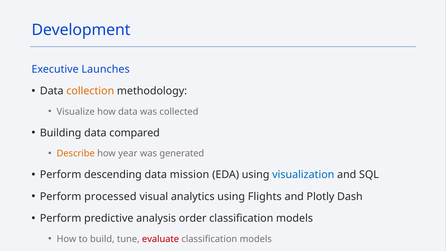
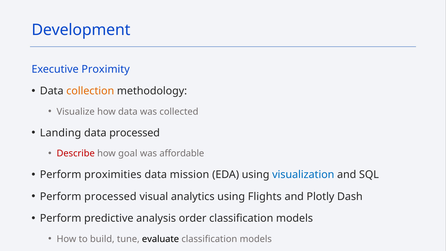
Launches: Launches -> Proximity
Building: Building -> Landing
data compared: compared -> processed
Describe colour: orange -> red
year: year -> goal
generated: generated -> affordable
descending: descending -> proximities
evaluate colour: red -> black
